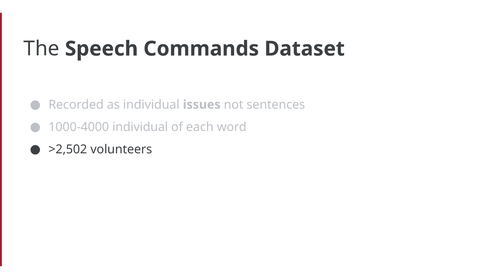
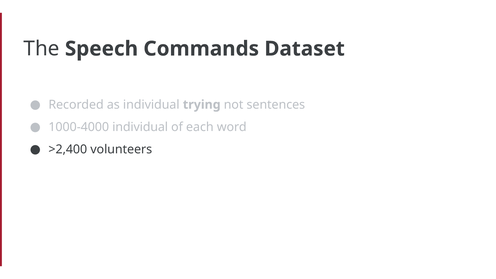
issues: issues -> trying
>2,502: >2,502 -> >2,400
